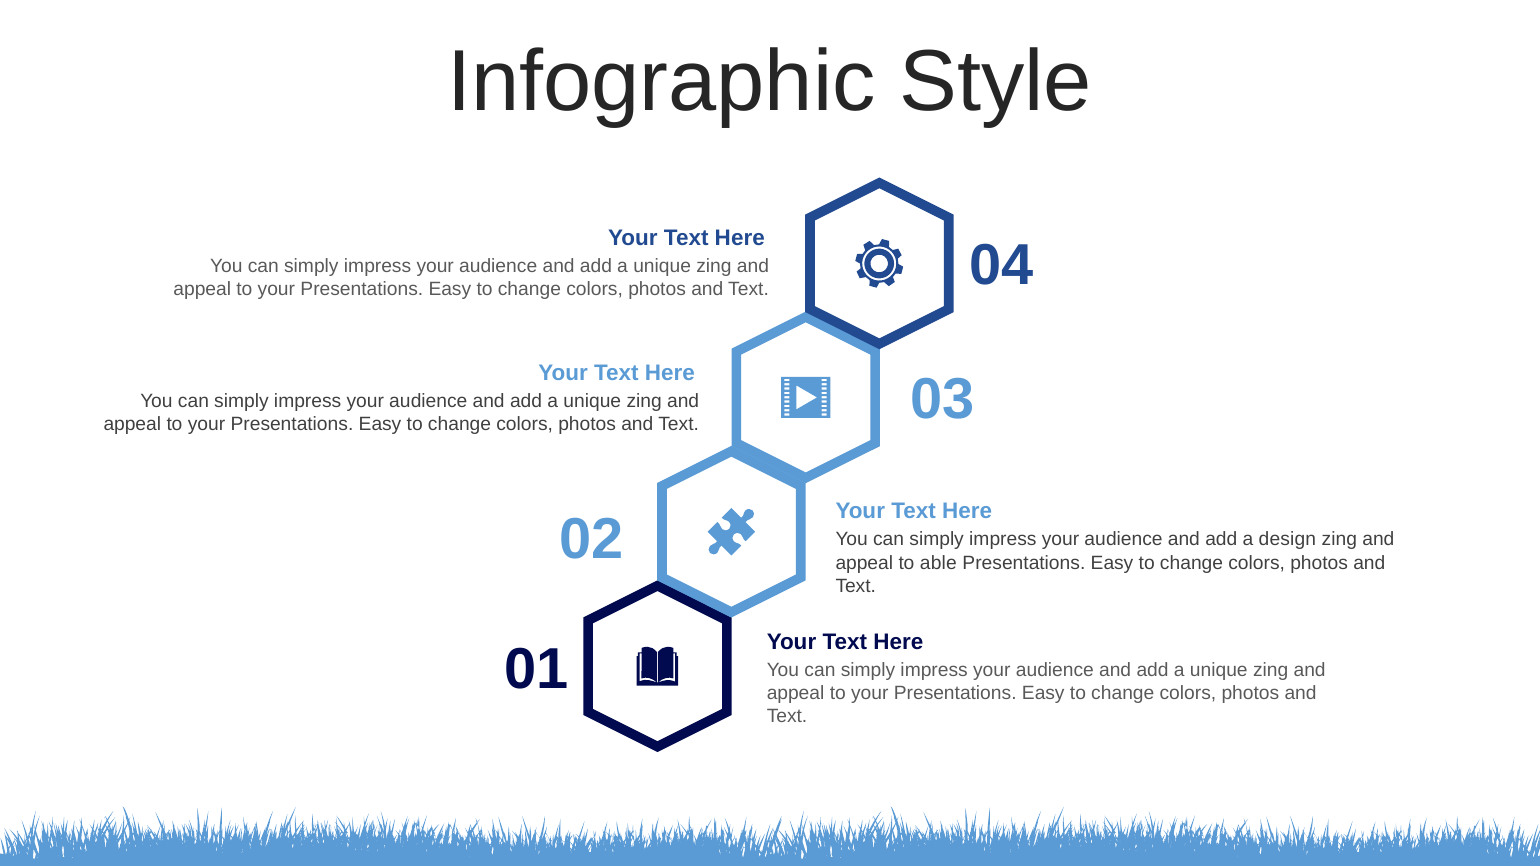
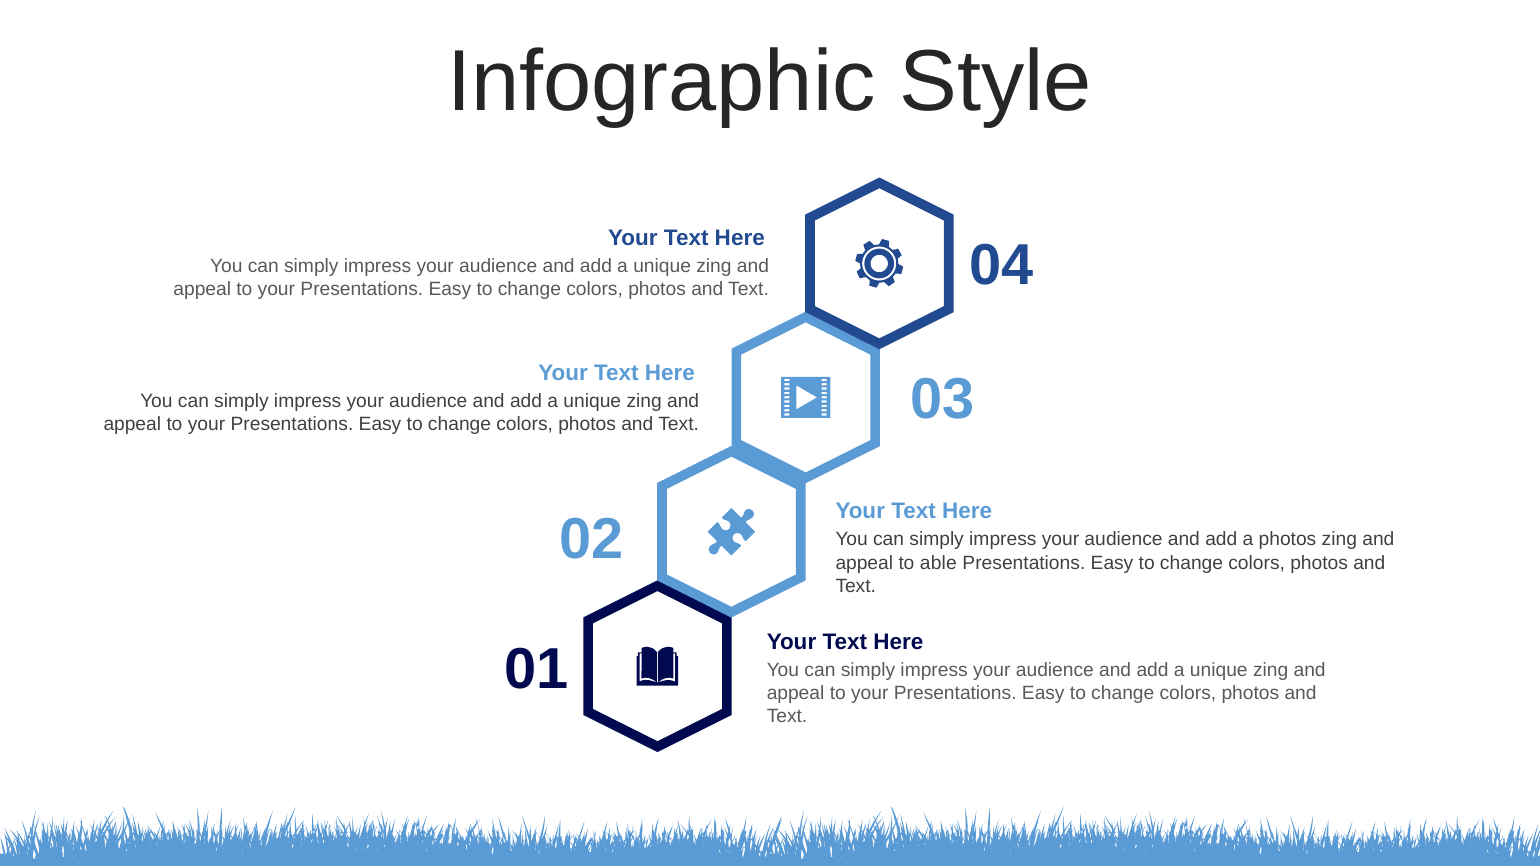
a design: design -> photos
